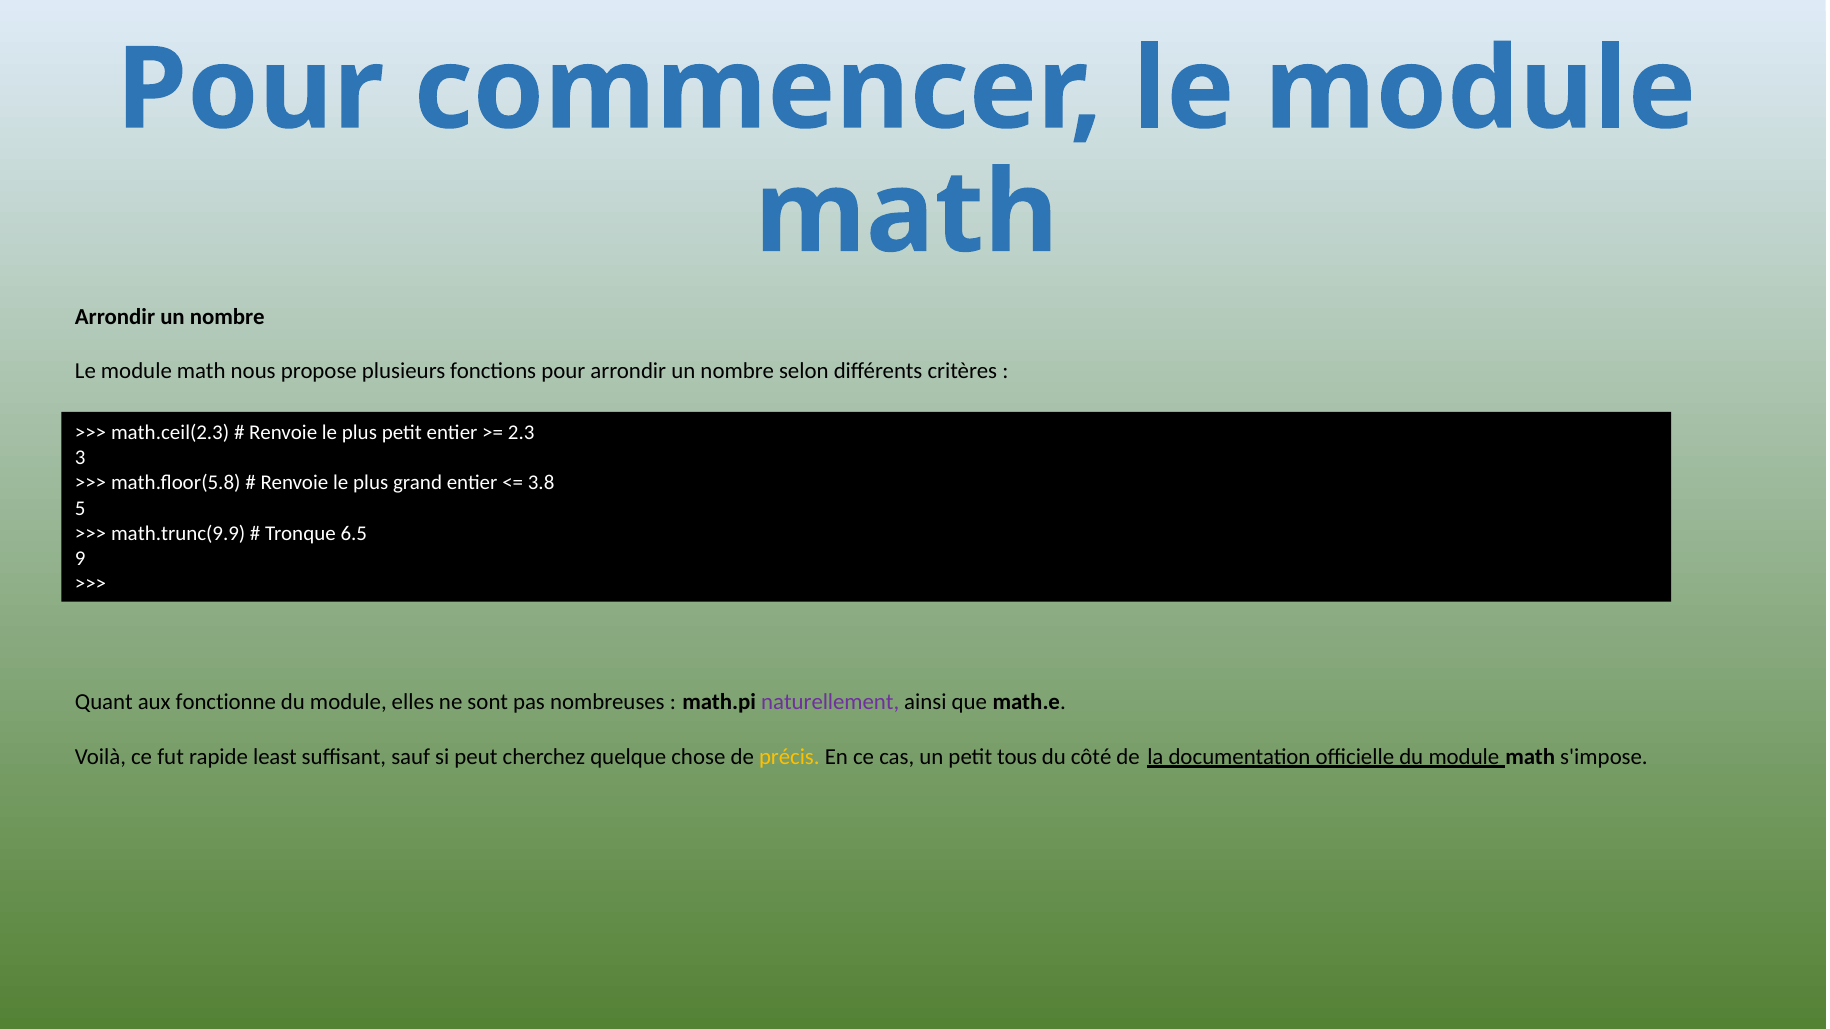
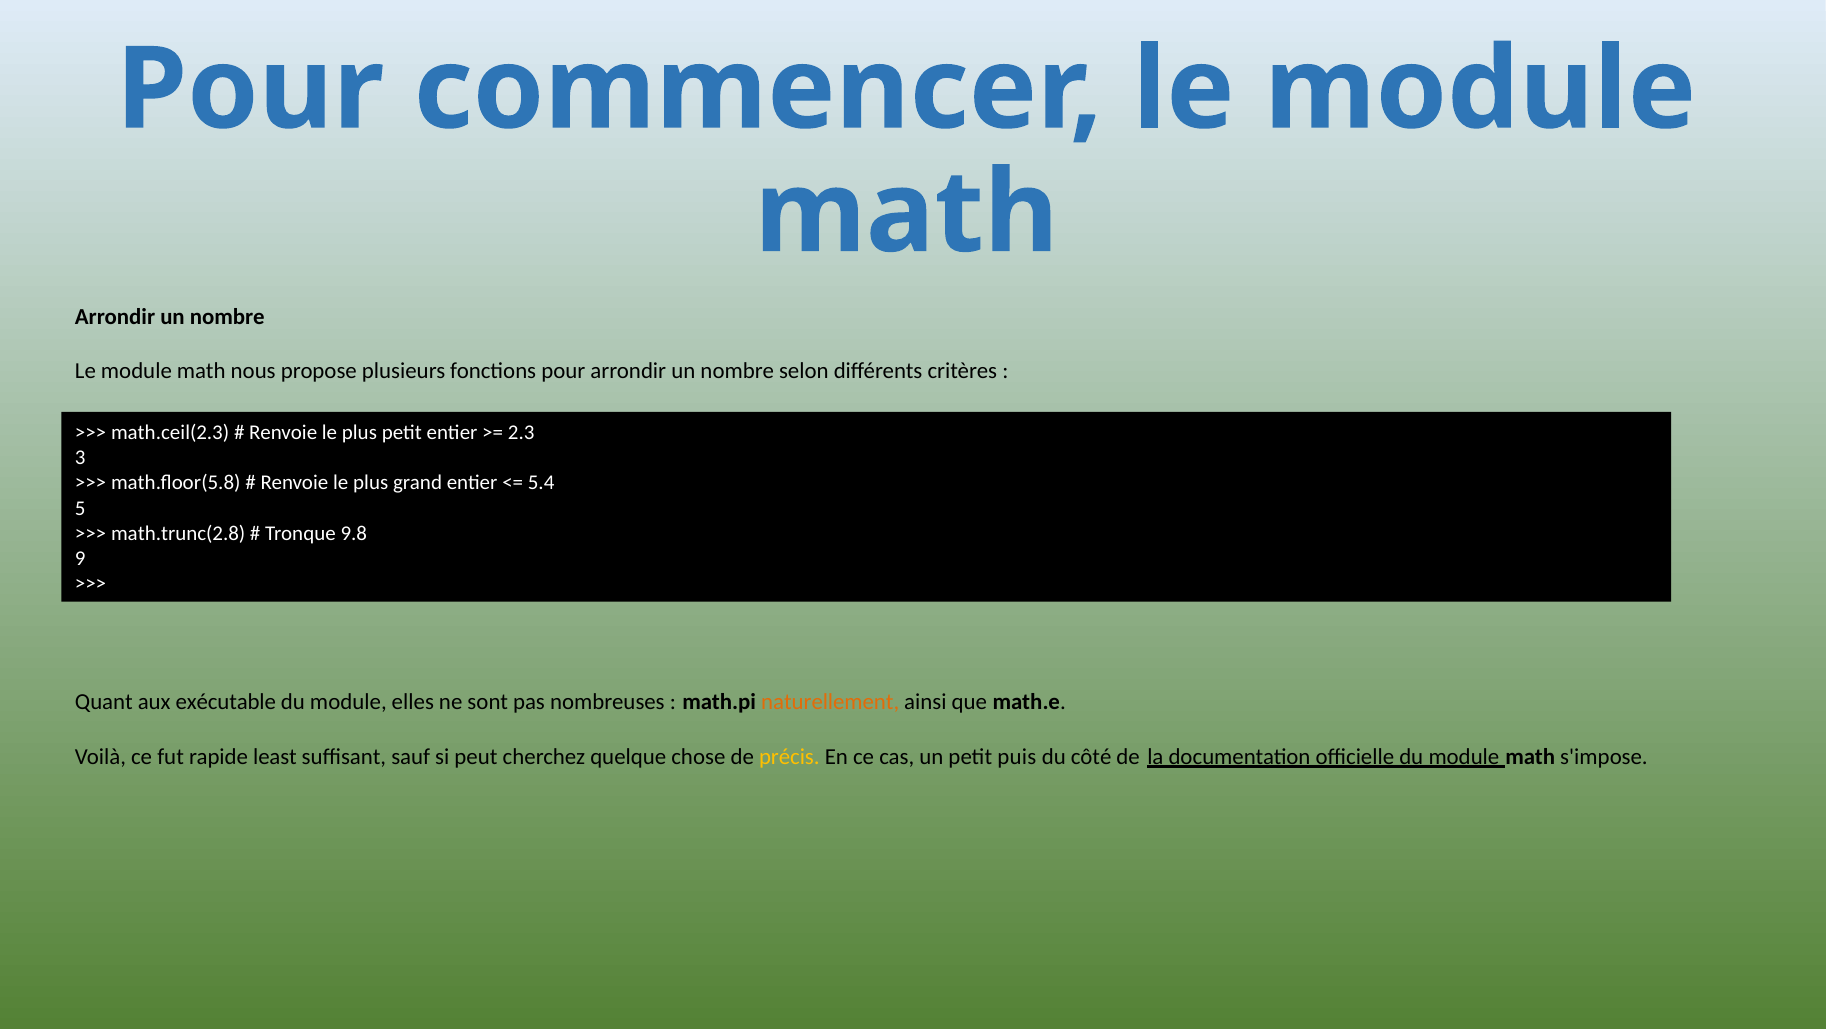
3.8: 3.8 -> 5.4
math.trunc(9.9: math.trunc(9.9 -> math.trunc(2.8
6.5: 6.5 -> 9.8
fonctionne: fonctionne -> exécutable
naturellement colour: purple -> orange
tous: tous -> puis
